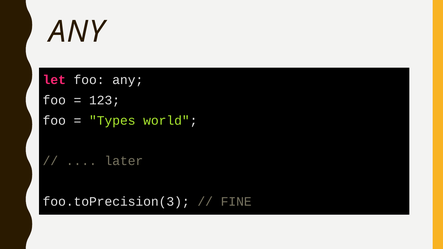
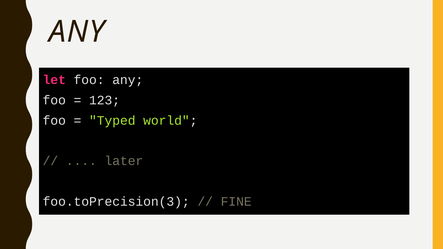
Types: Types -> Typed
